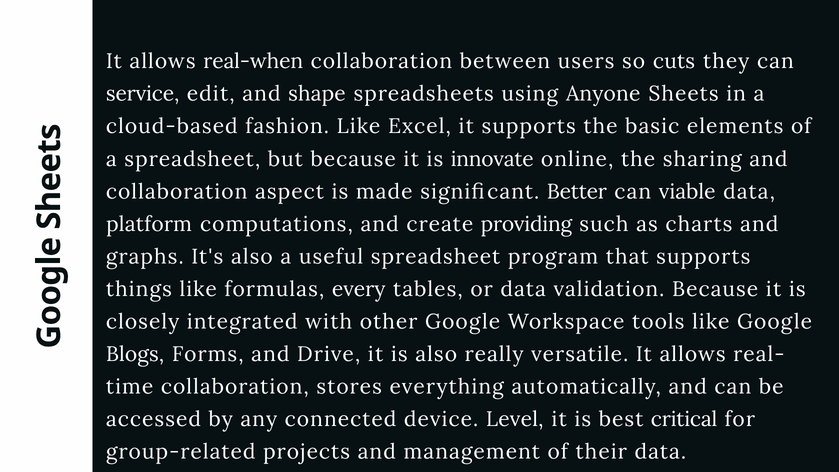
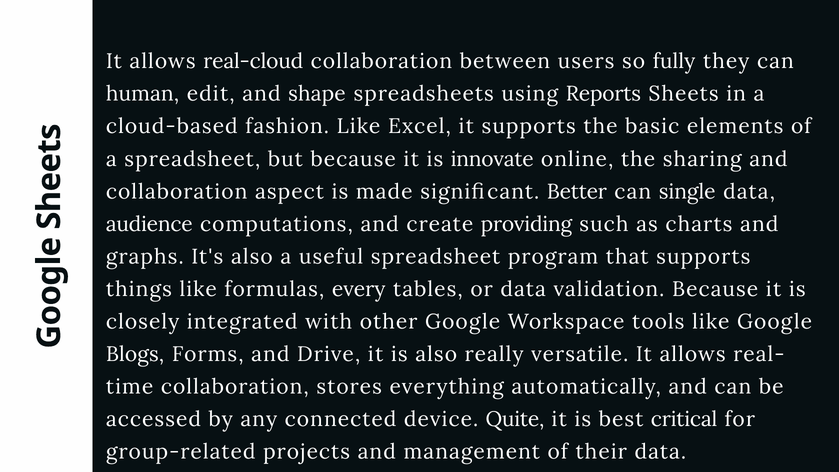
real-when: real-when -> real-cloud
cuts: cuts -> fully
service: service -> human
Anyone: Anyone -> Reports
viable: viable -> single
platform: platform -> audience
Level: Level -> Quite
